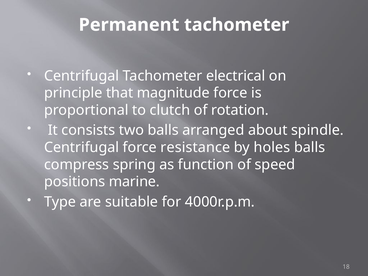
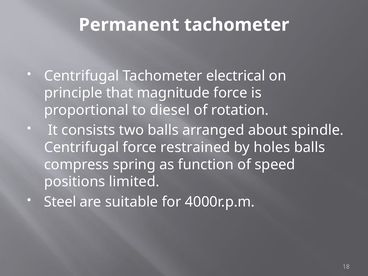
clutch: clutch -> diesel
resistance: resistance -> restrained
marine: marine -> limited
Type: Type -> Steel
